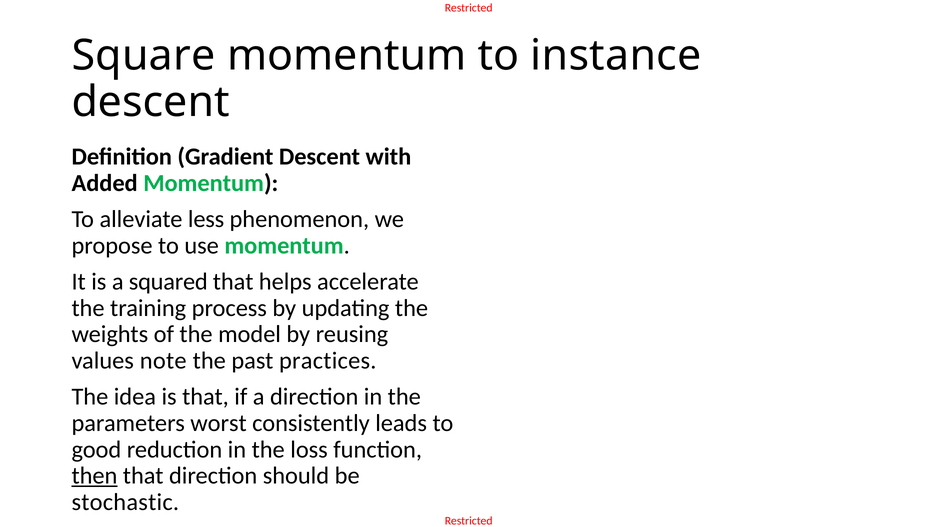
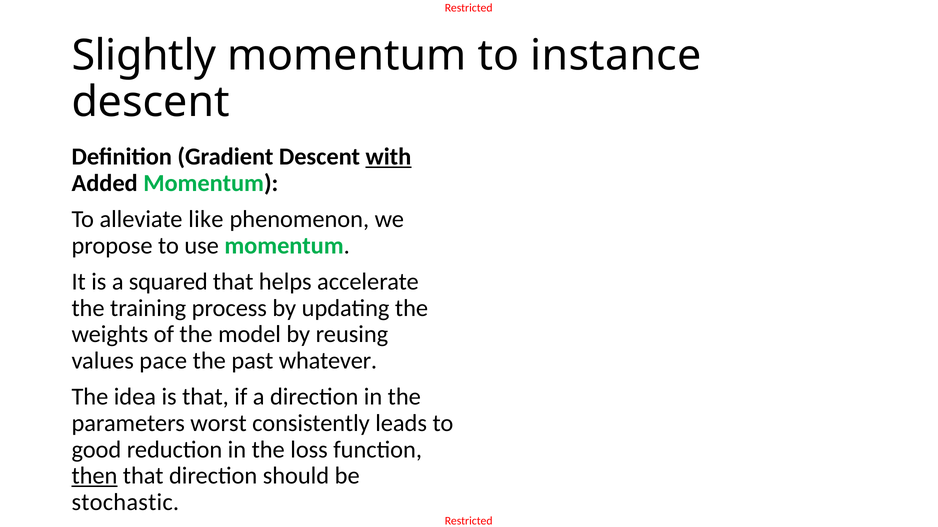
Square: Square -> Slightly
with underline: none -> present
less: less -> like
note: note -> pace
practices: practices -> whatever
